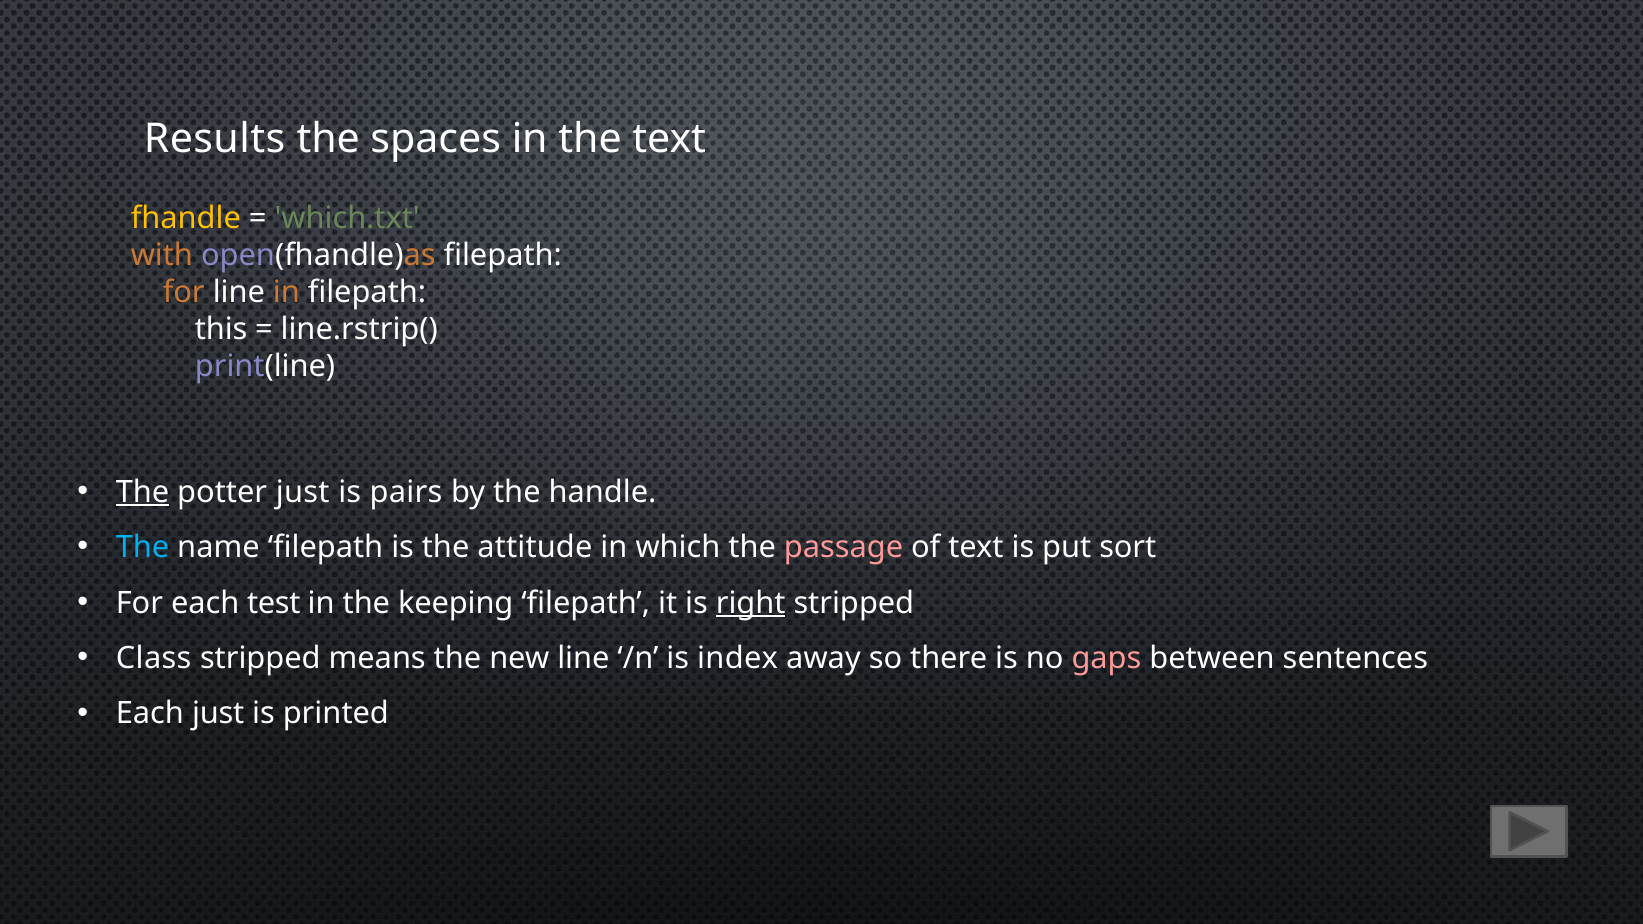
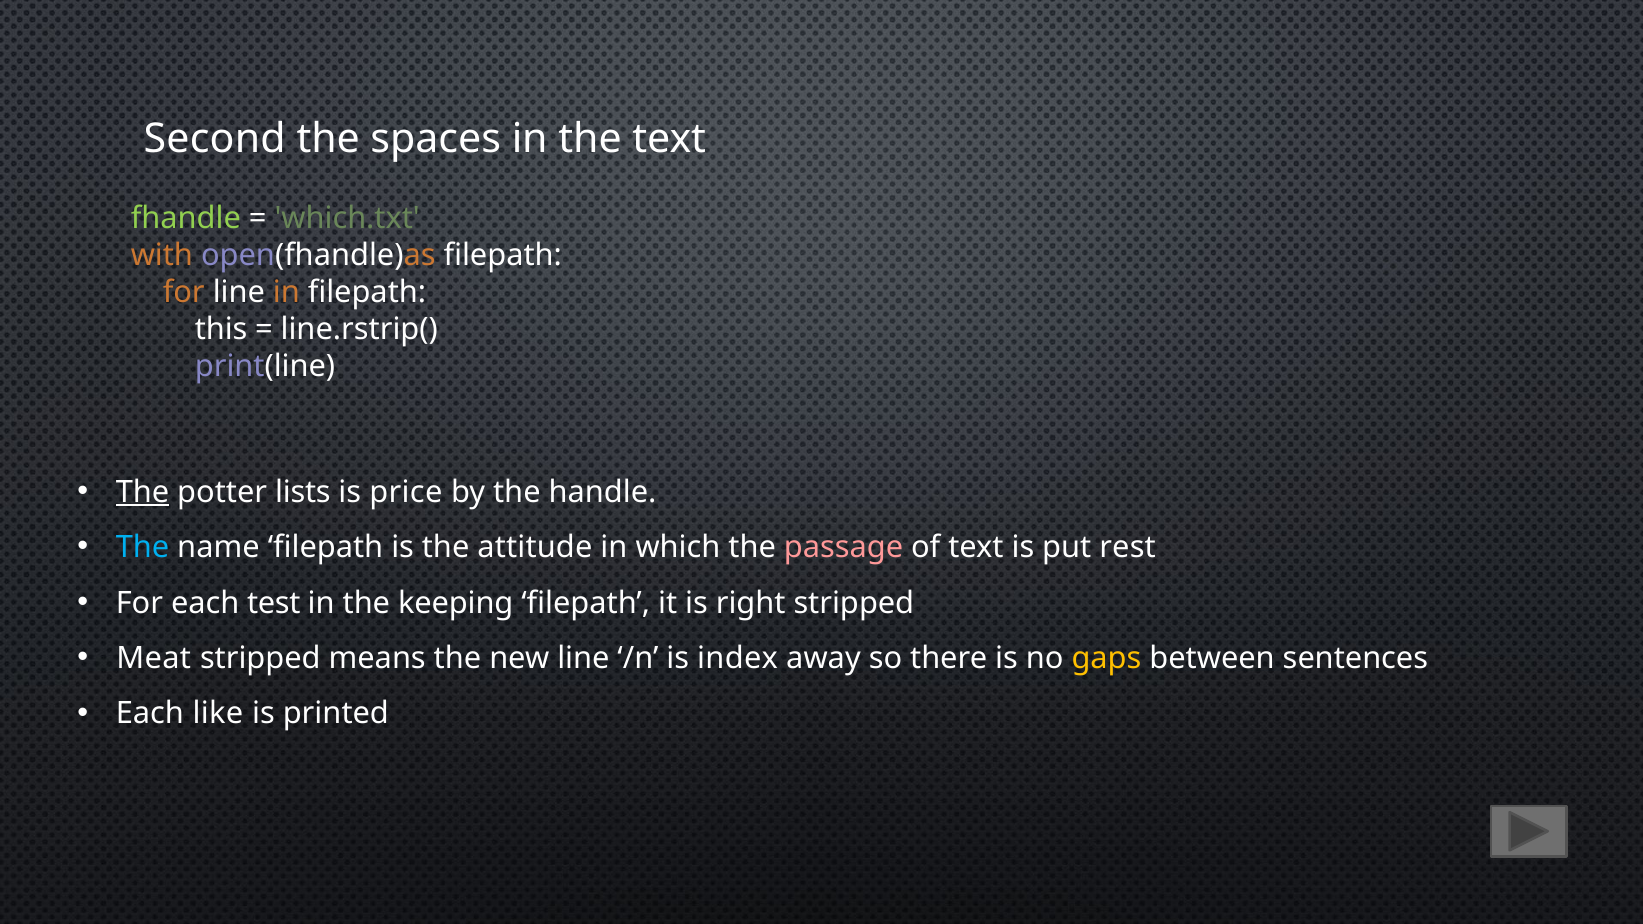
Results: Results -> Second
fhandle colour: yellow -> light green
potter just: just -> lists
pairs: pairs -> price
sort: sort -> rest
right underline: present -> none
Class: Class -> Meat
gaps colour: pink -> yellow
Each just: just -> like
